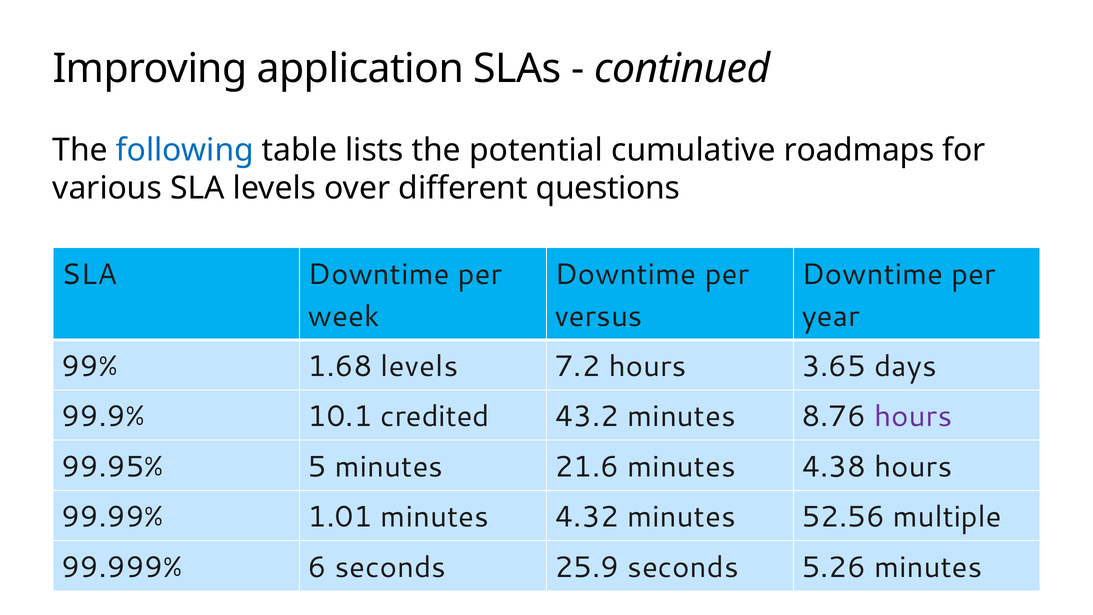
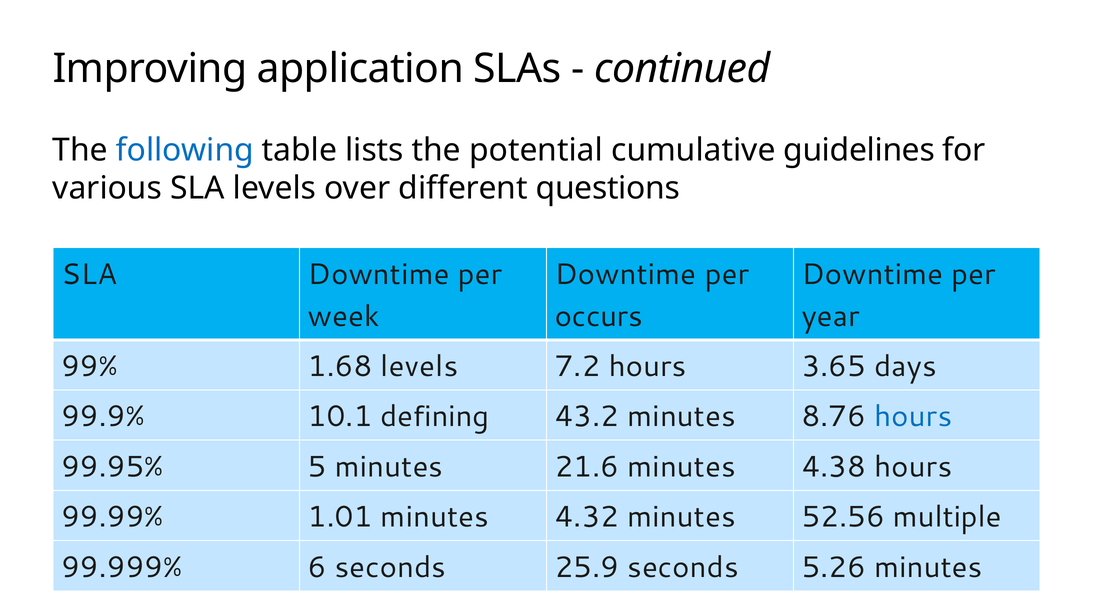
roadmaps: roadmaps -> guidelines
versus: versus -> occurs
credited: credited -> defining
hours at (913, 417) colour: purple -> blue
